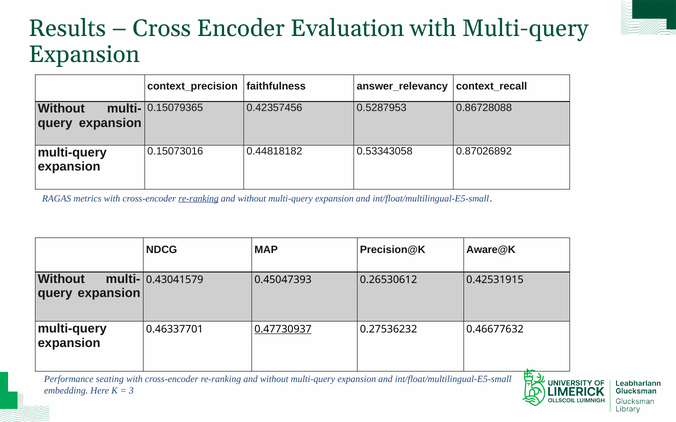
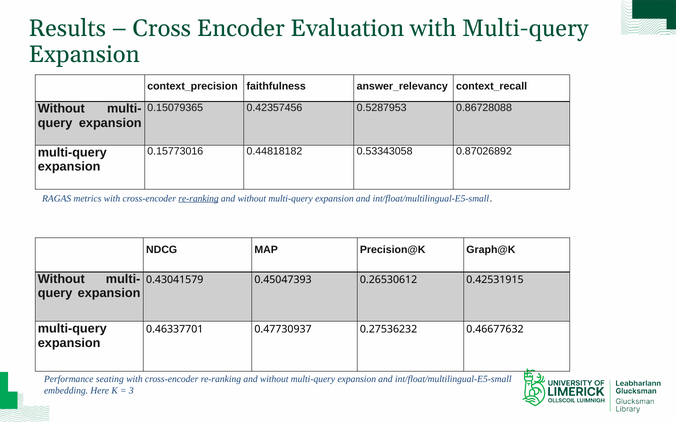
0.15073016: 0.15073016 -> 0.15773016
Aware@K: Aware@K -> Graph@K
0.47730937 underline: present -> none
